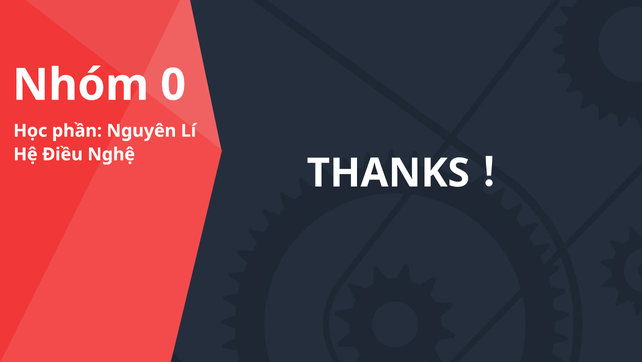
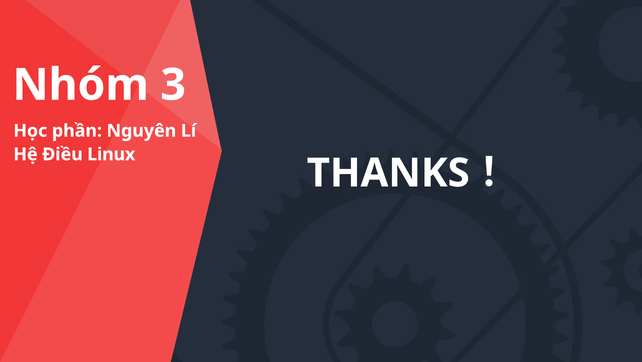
0: 0 -> 3
Nghệ: Nghệ -> Linux
